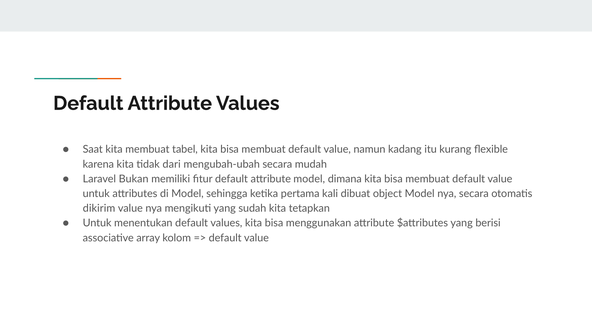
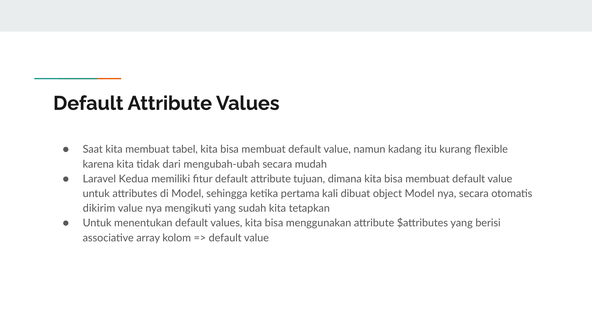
Bukan: Bukan -> Kedua
attribute model: model -> tujuan
